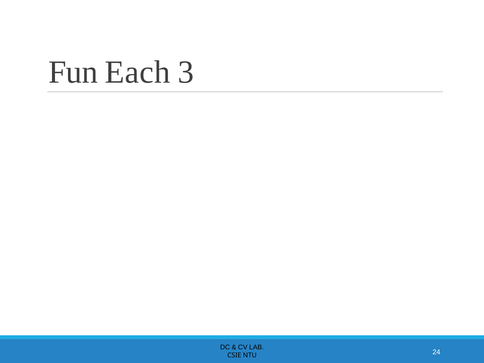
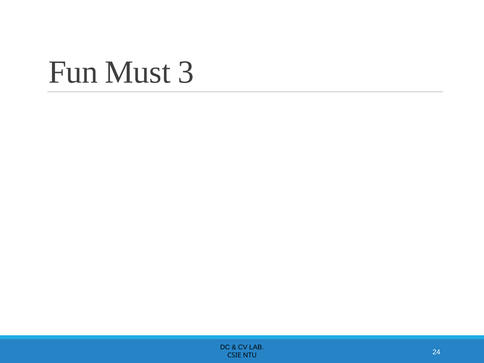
Each: Each -> Must
